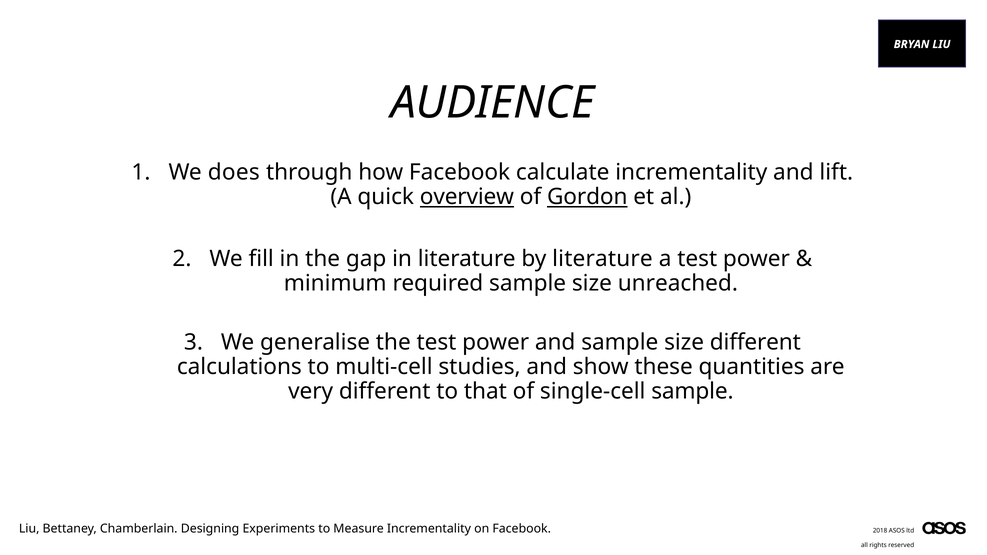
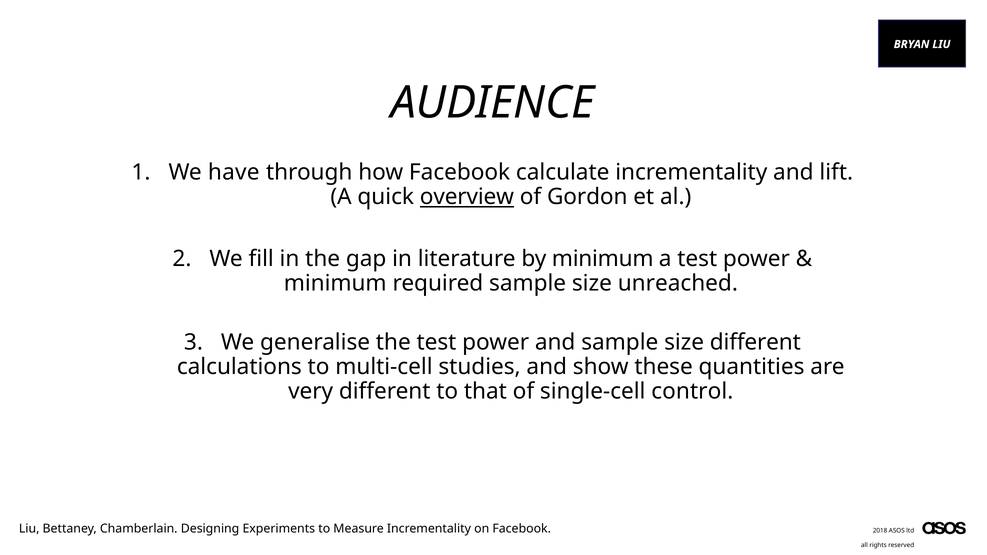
does: does -> have
Gordon underline: present -> none
by literature: literature -> minimum
single-cell sample: sample -> control
